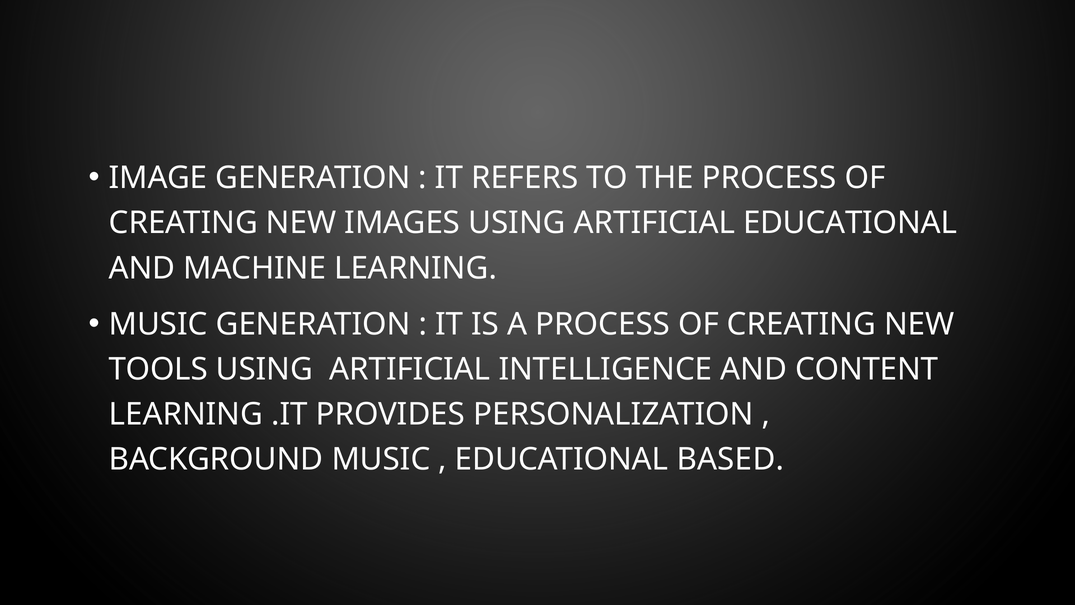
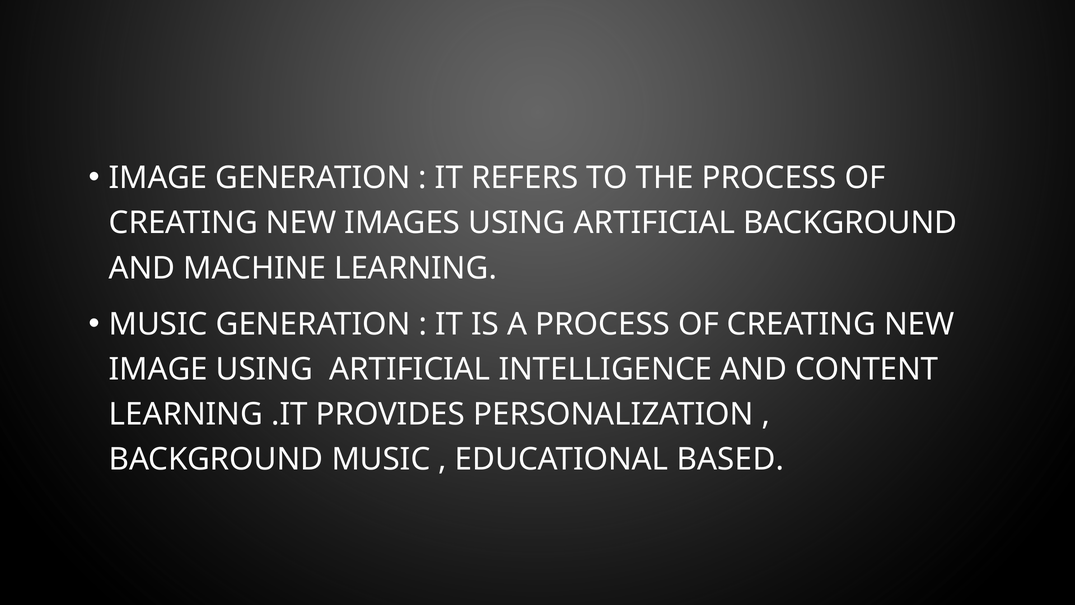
ARTIFICIAL EDUCATIONAL: EDUCATIONAL -> BACKGROUND
TOOLS at (158, 369): TOOLS -> IMAGE
